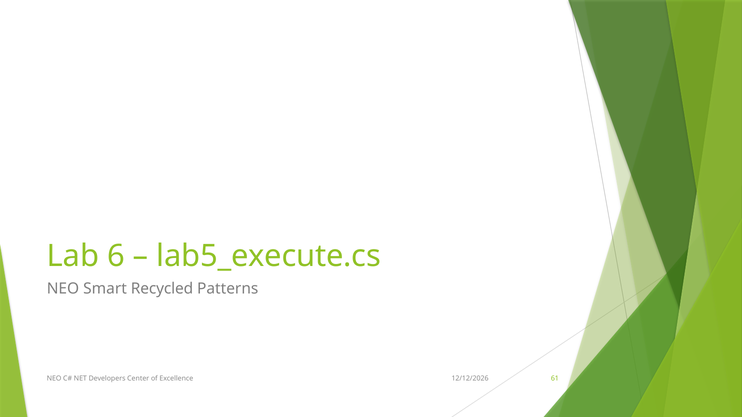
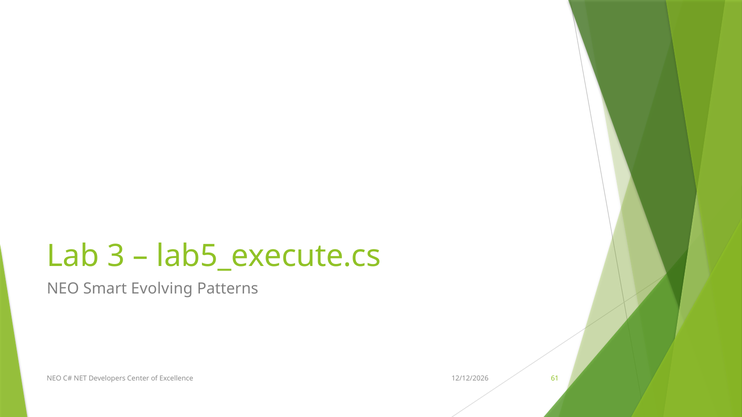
6: 6 -> 3
Recycled: Recycled -> Evolving
